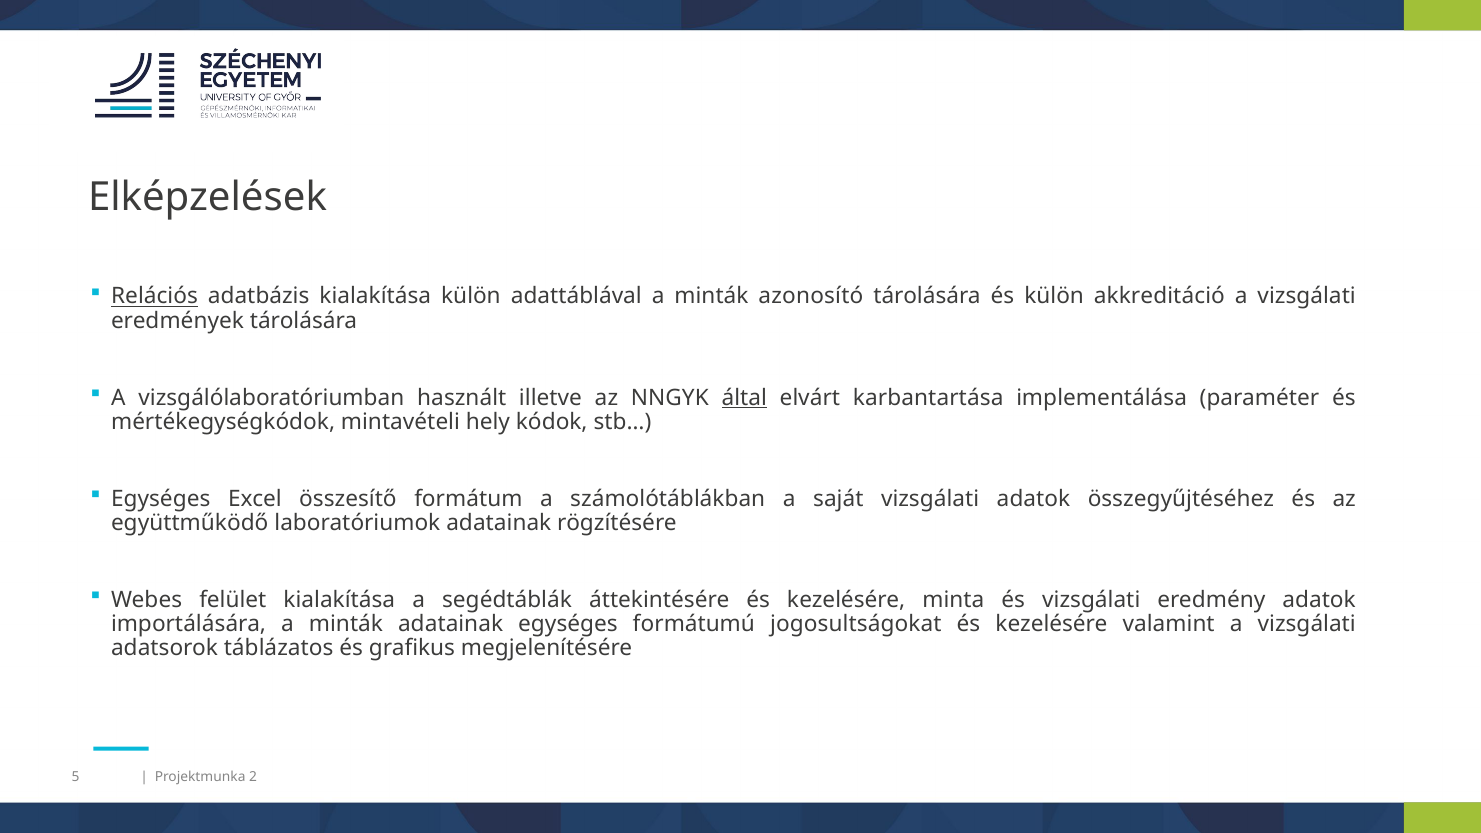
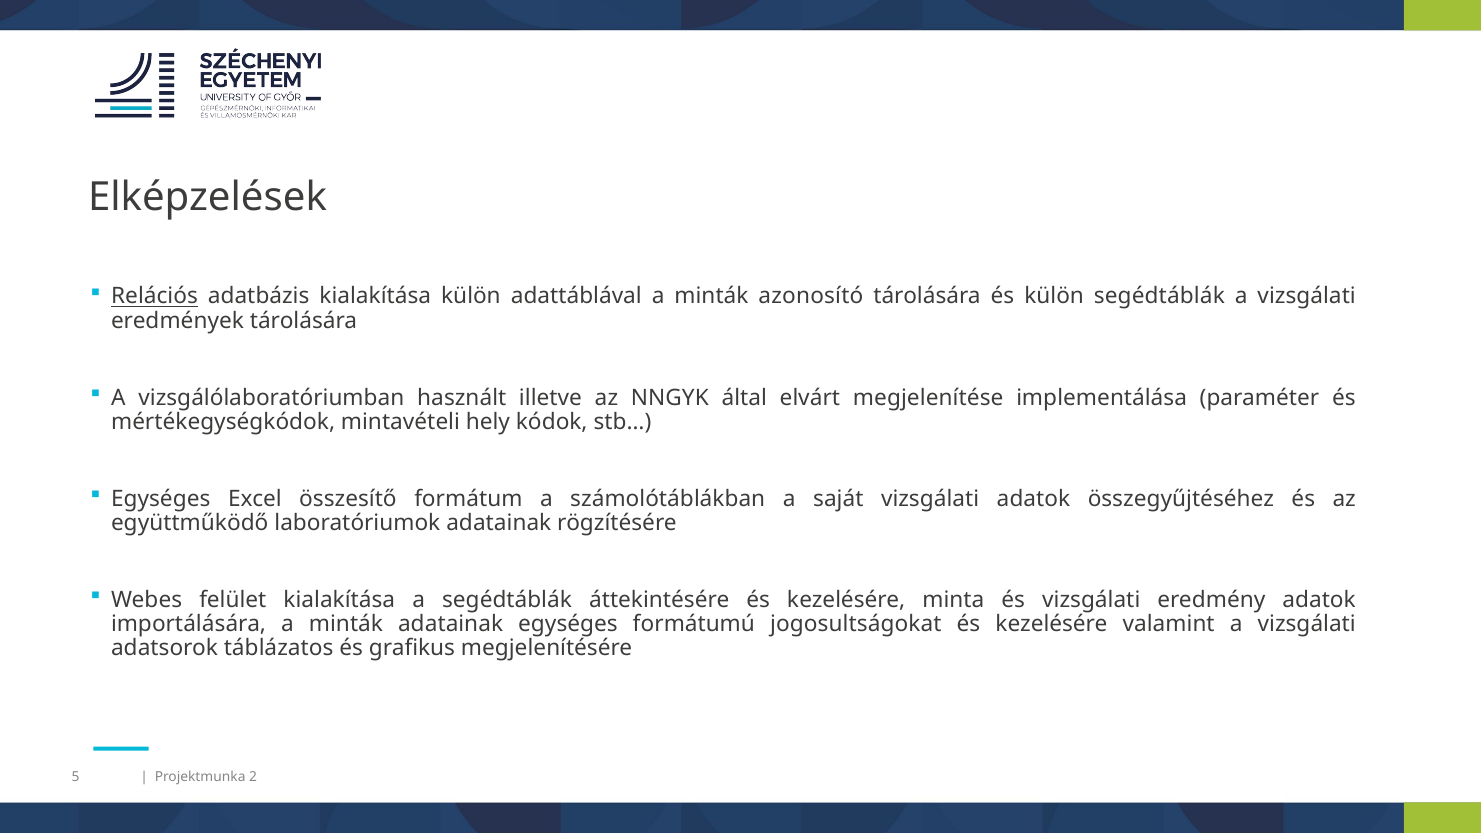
külön akkreditáció: akkreditáció -> segédtáblák
által underline: present -> none
karbantartása: karbantartása -> megjelenítése
